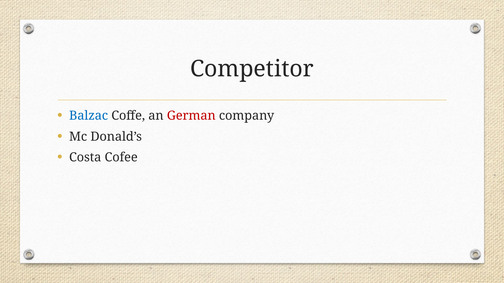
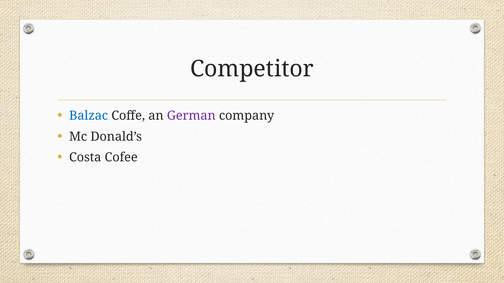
German colour: red -> purple
